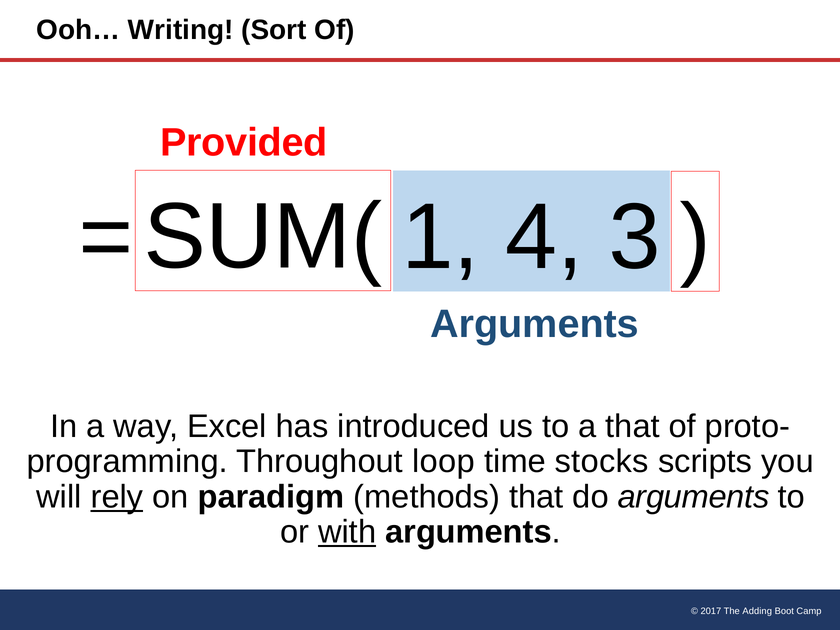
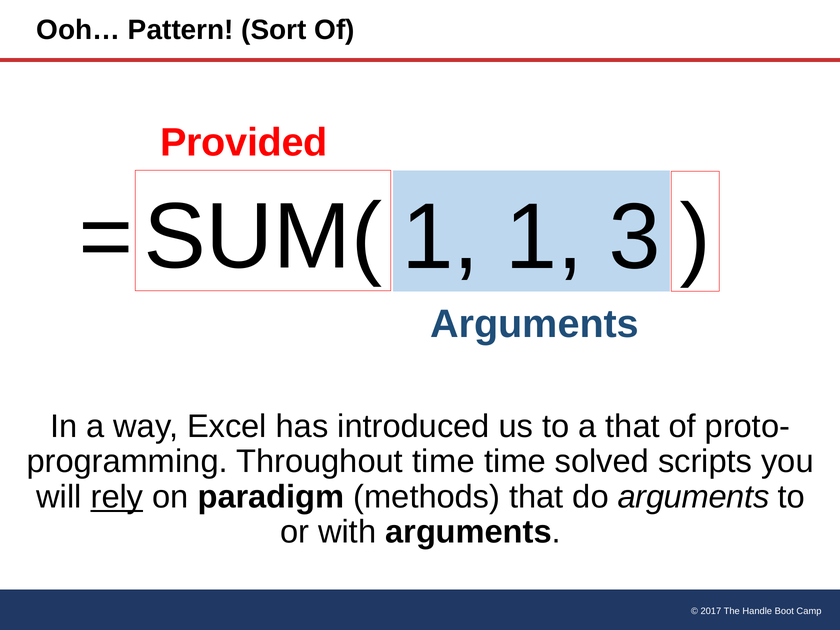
Writing: Writing -> Pattern
1 4: 4 -> 1
Throughout loop: loop -> time
stocks: stocks -> solved
with underline: present -> none
Adding: Adding -> Handle
